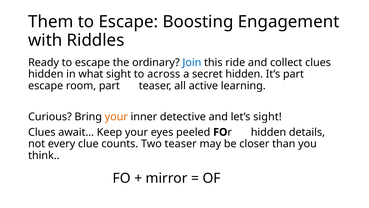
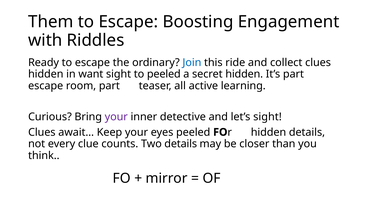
what: what -> want
to across: across -> peeled
your at (116, 116) colour: orange -> purple
Two teaser: teaser -> details
